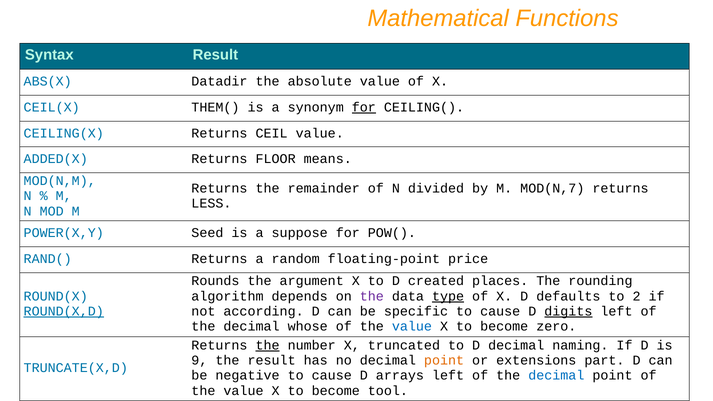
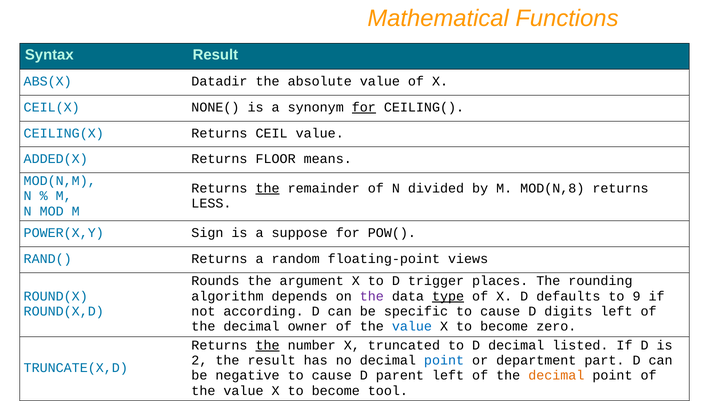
THEM(: THEM( -> NONE(
the at (268, 188) underline: none -> present
MOD(N,7: MOD(N,7 -> MOD(N,8
Seed: Seed -> Sign
price: price -> views
created: created -> trigger
2: 2 -> 9
ROUND(X,D underline: present -> none
digits underline: present -> none
whose: whose -> owner
naming: naming -> listed
9: 9 -> 2
point at (444, 360) colour: orange -> blue
extensions: extensions -> department
arrays: arrays -> parent
decimal at (556, 376) colour: blue -> orange
